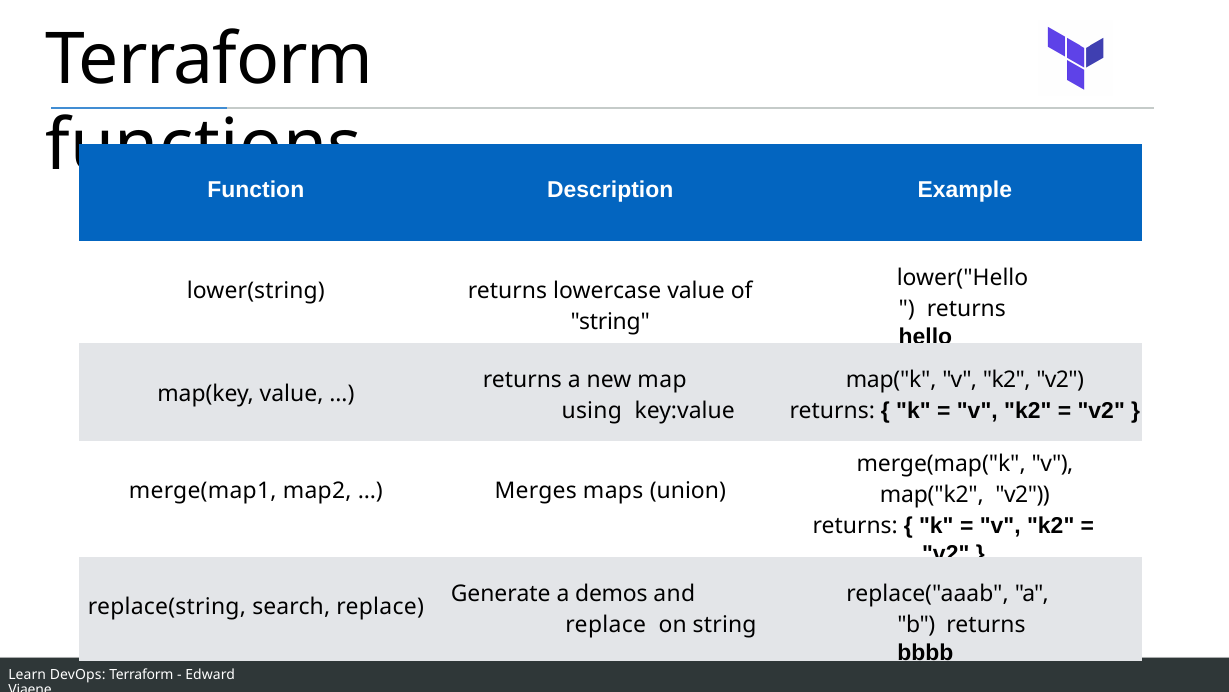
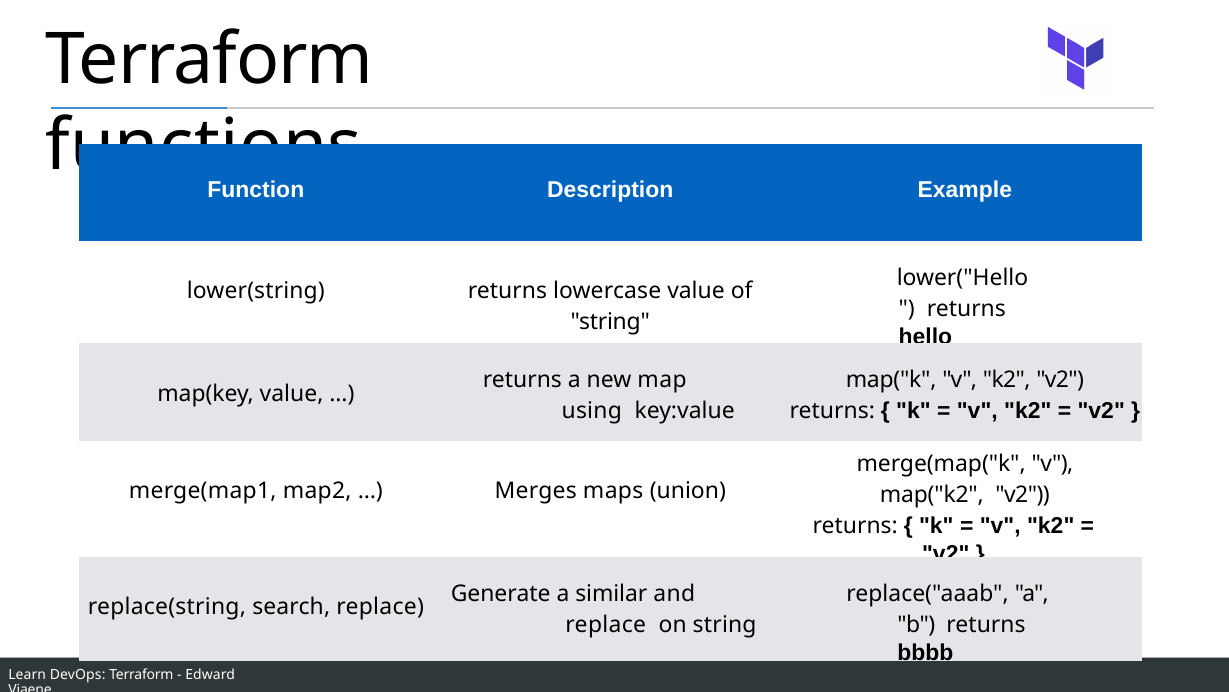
demos: demos -> similar
